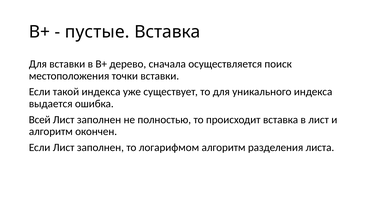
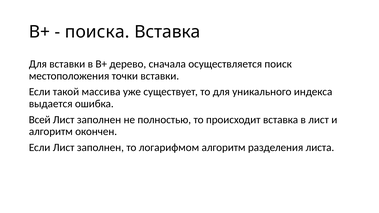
пустые: пустые -> поиска
такой индекса: индекса -> массива
